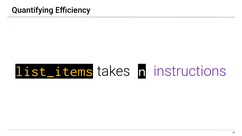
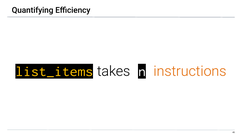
instructions colour: purple -> orange
